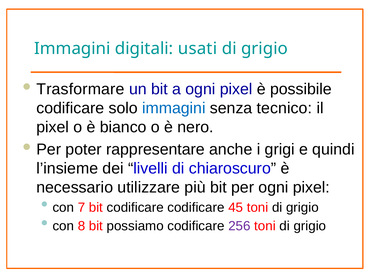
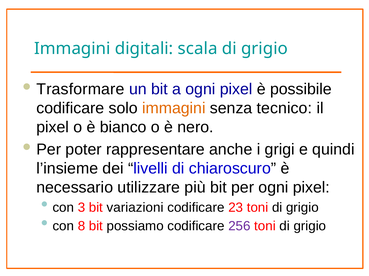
usati: usati -> scala
immagini at (174, 108) colour: blue -> orange
7: 7 -> 3
bit codificare: codificare -> variazioni
45: 45 -> 23
